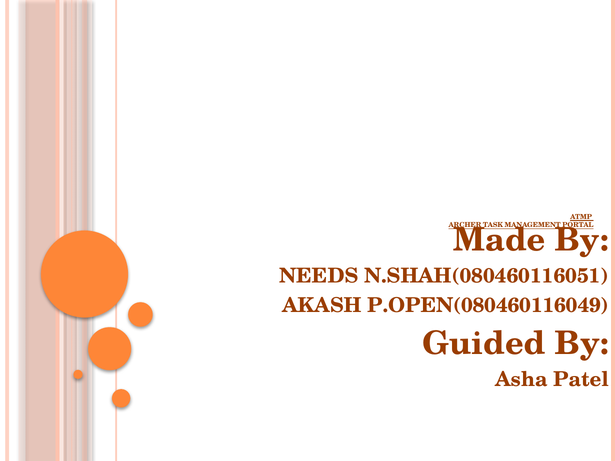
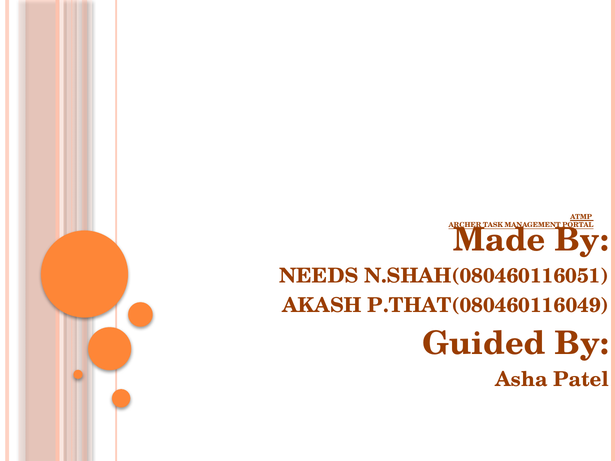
P.OPEN(080460116049: P.OPEN(080460116049 -> P.THAT(080460116049
